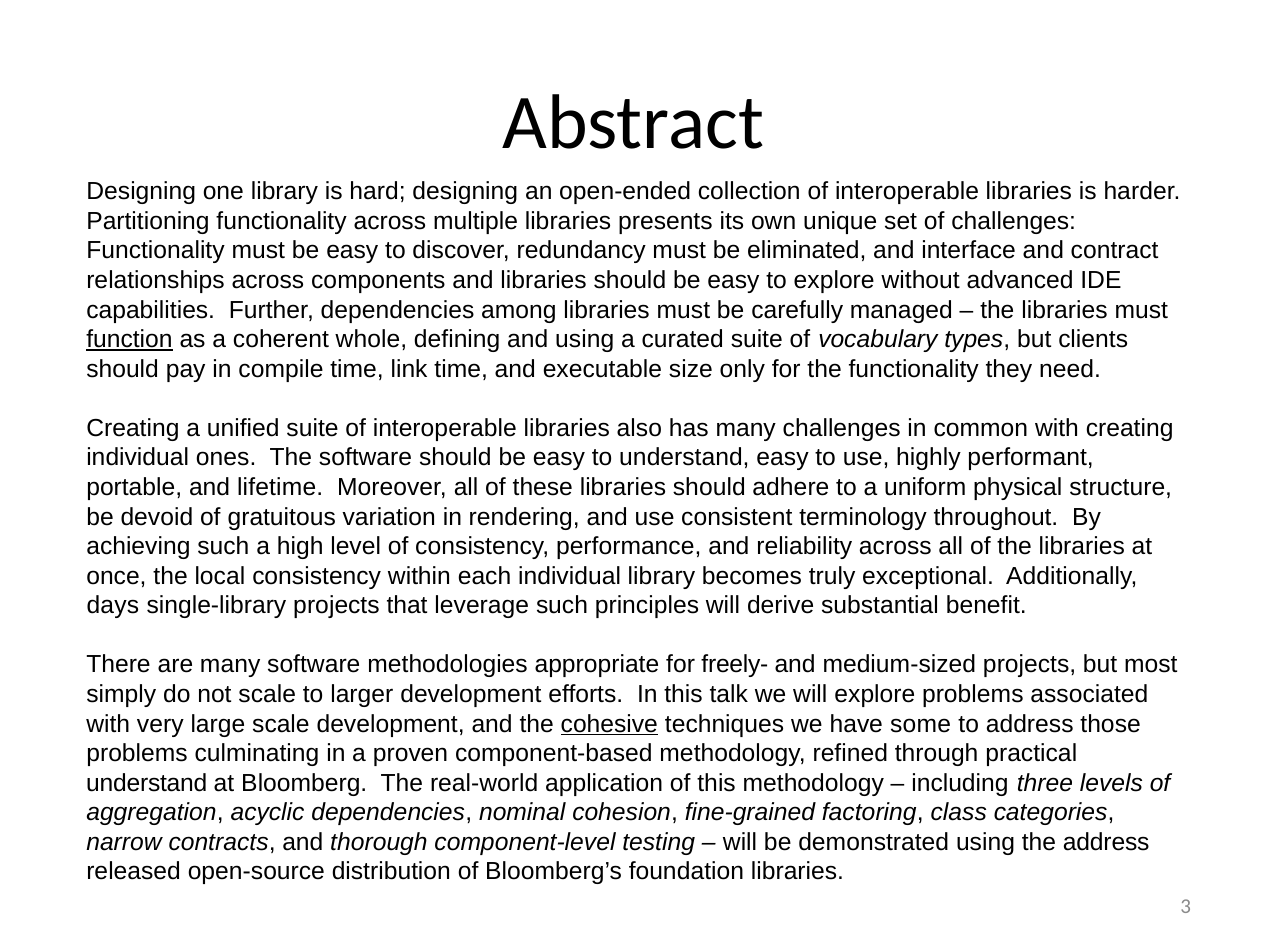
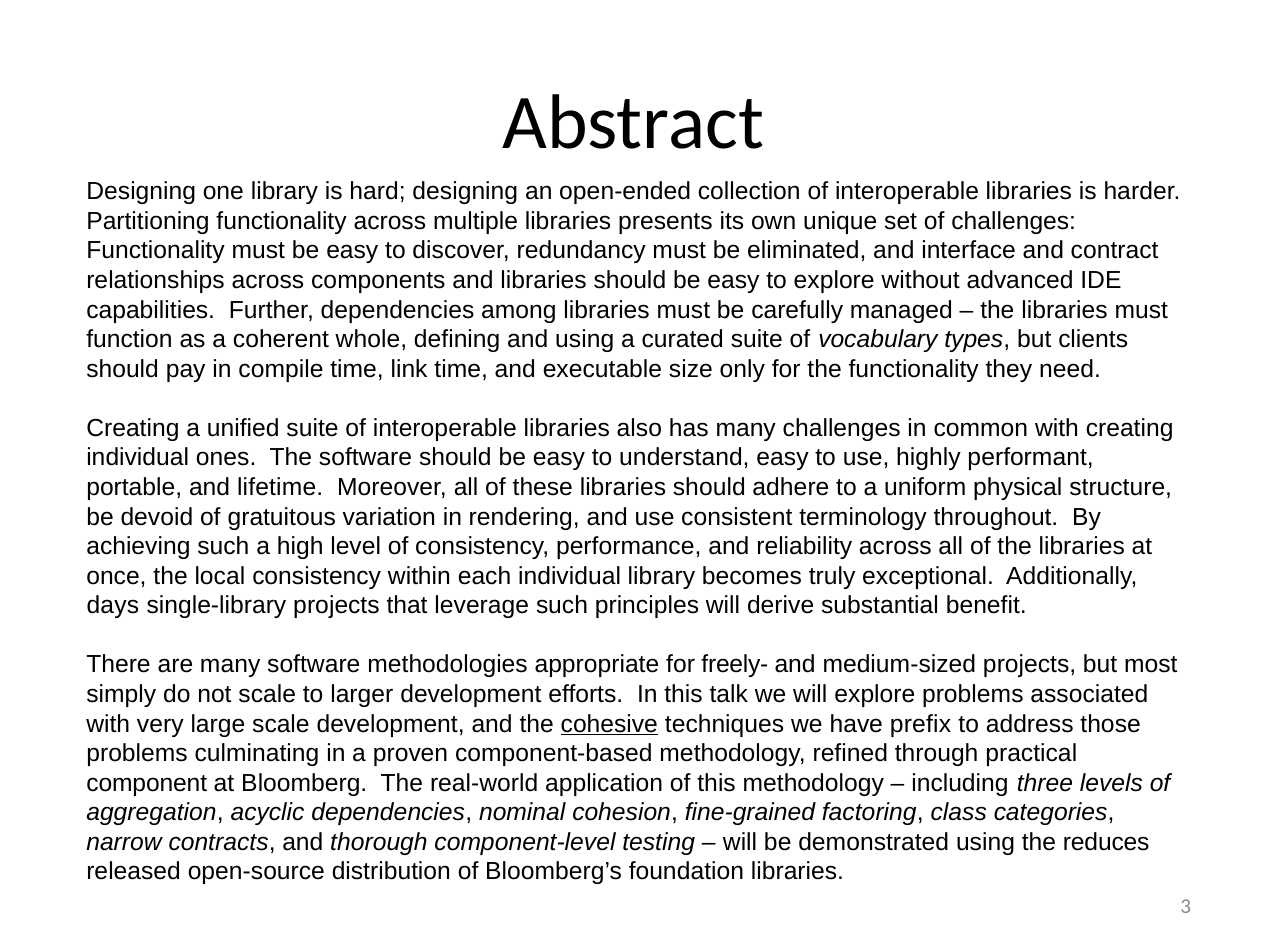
function underline: present -> none
some: some -> prefix
understand at (147, 783): understand -> component
the address: address -> reduces
